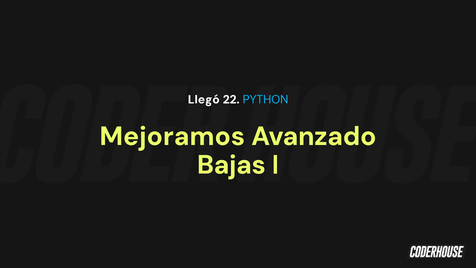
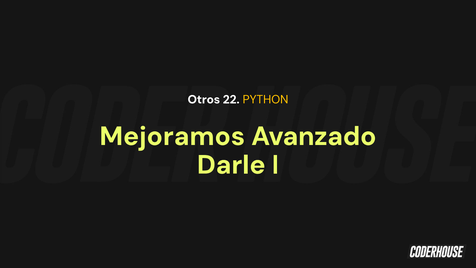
Llegó: Llegó -> Otros
PYTHON colour: light blue -> yellow
Bajas: Bajas -> Darle
